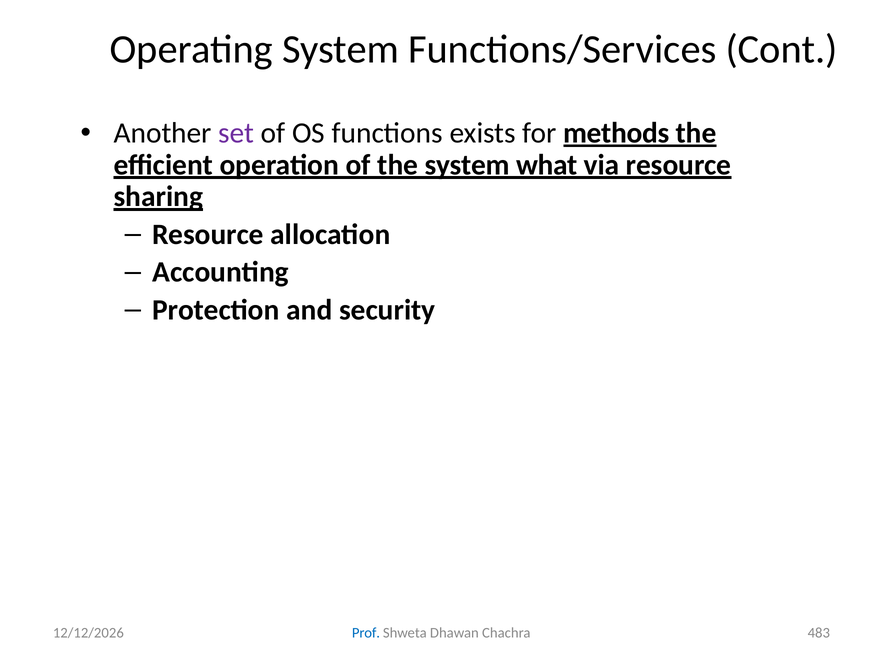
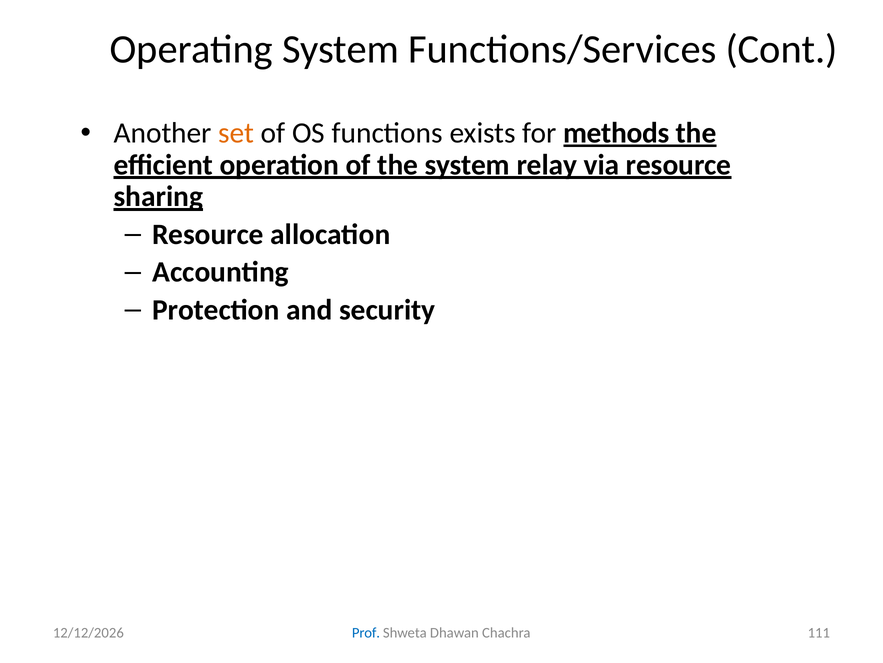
set colour: purple -> orange
what: what -> relay
483: 483 -> 111
